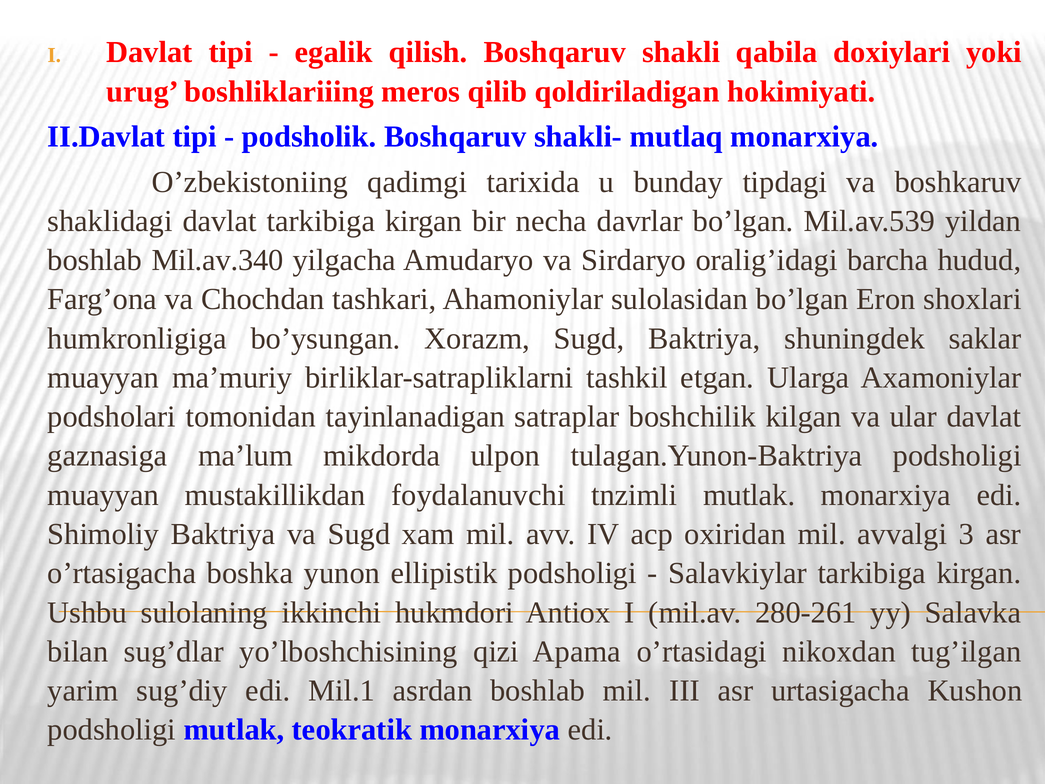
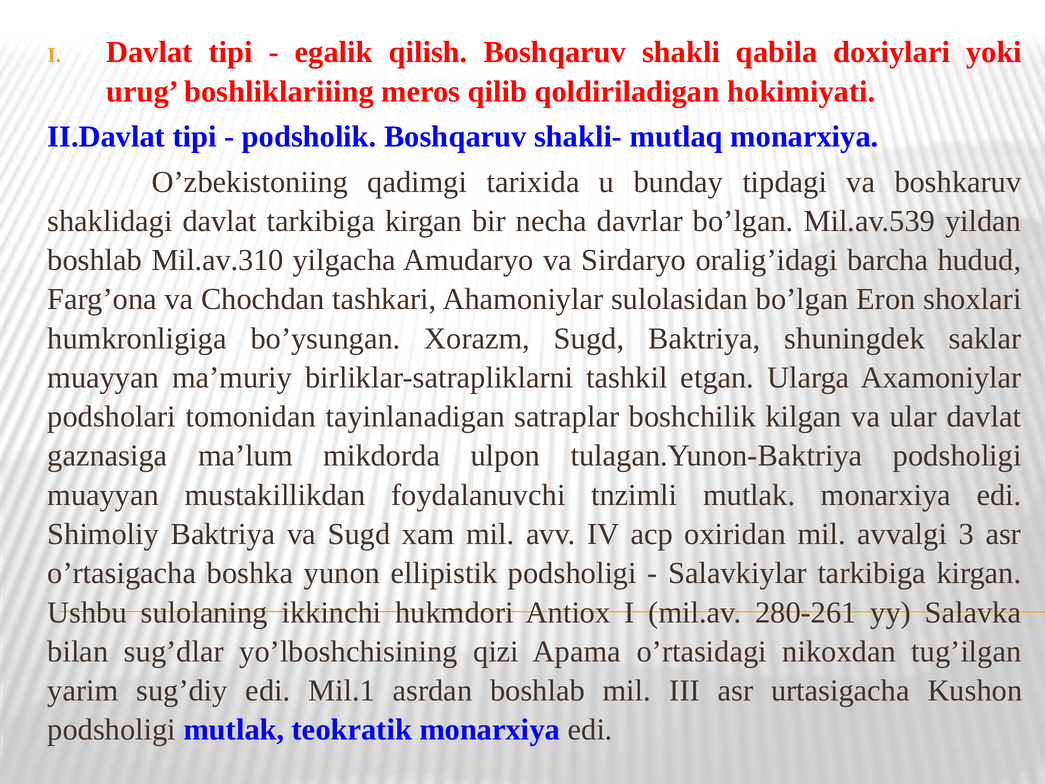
Mil.av.340: Mil.av.340 -> Mil.av.310
